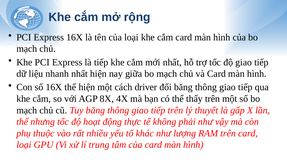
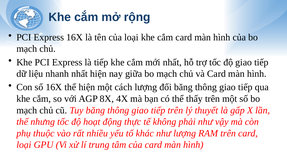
cách driver: driver -> lượng
